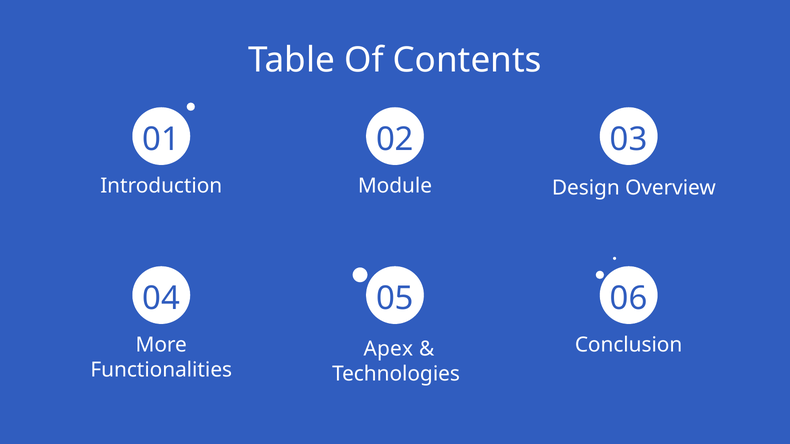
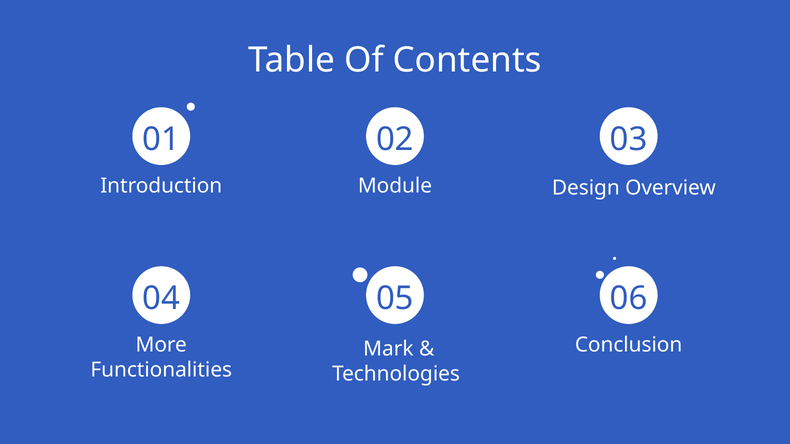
Apex: Apex -> Mark
